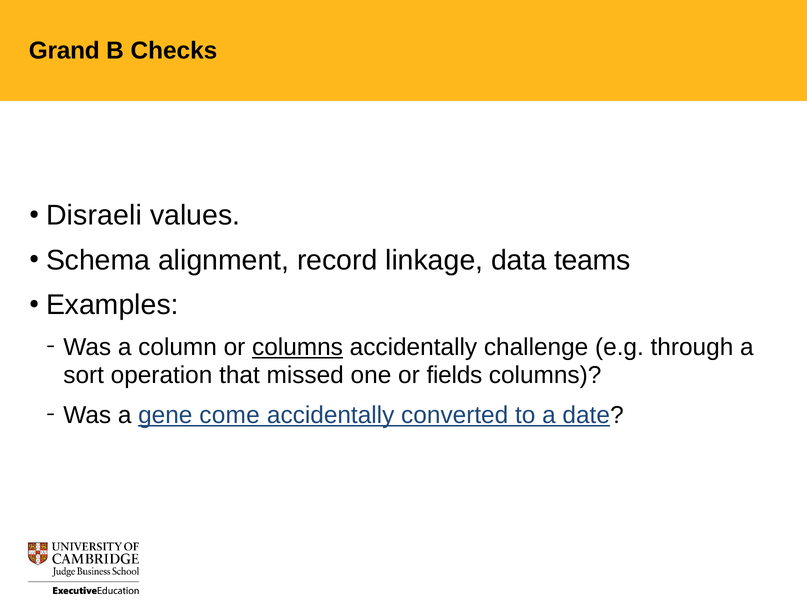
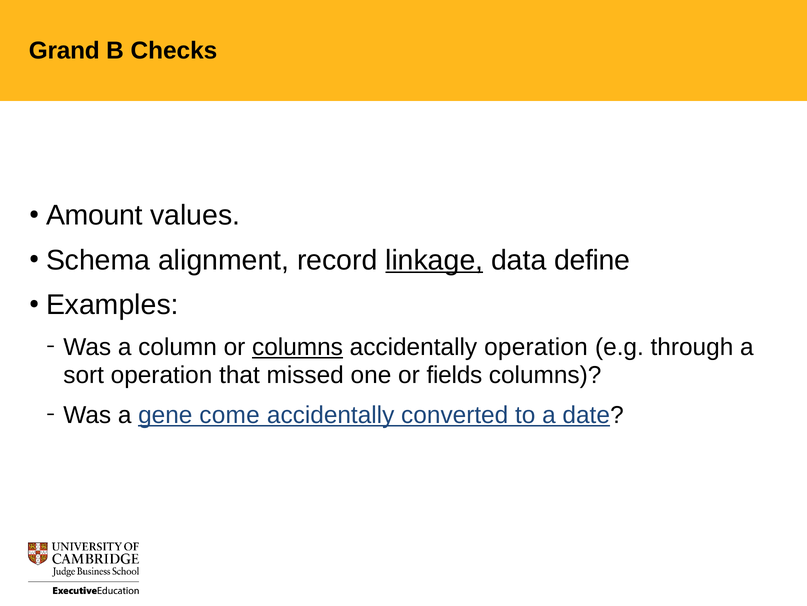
Disraeli: Disraeli -> Amount
linkage underline: none -> present
teams: teams -> define
accidentally challenge: challenge -> operation
